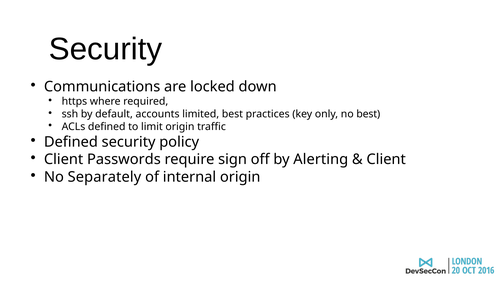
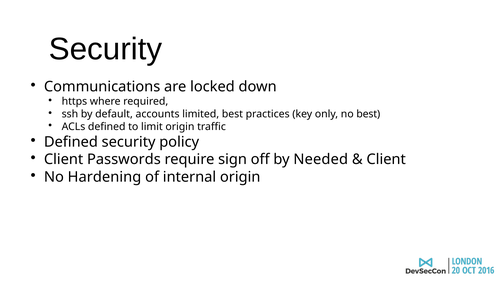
Alerting: Alerting -> Needed
Separately: Separately -> Hardening
